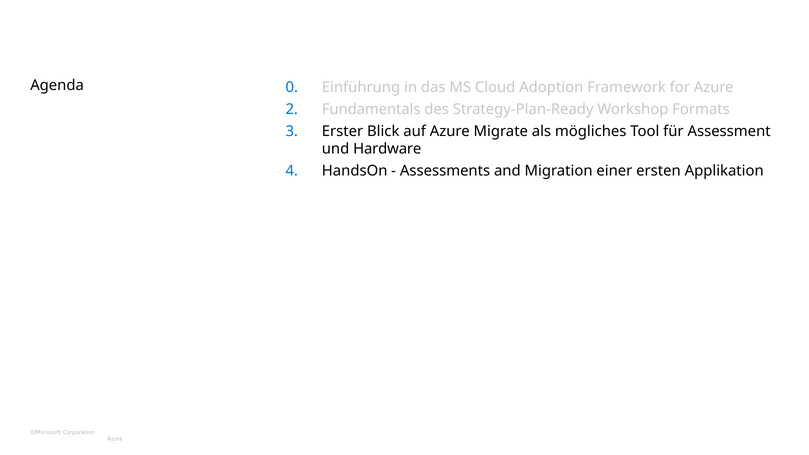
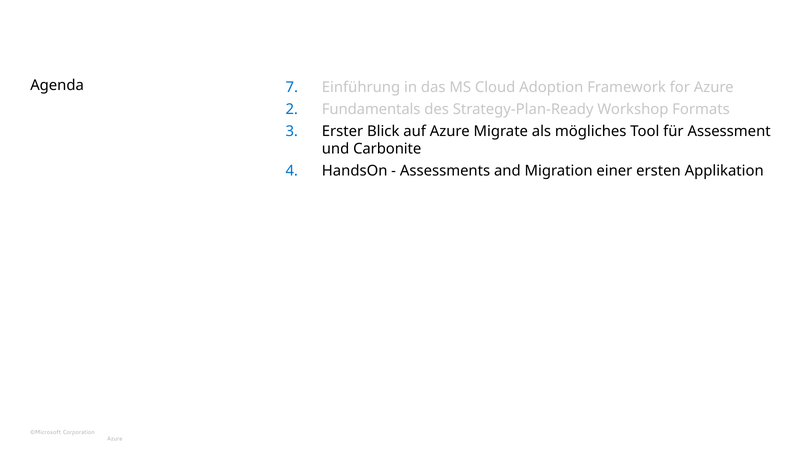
0: 0 -> 7
Hardware: Hardware -> Carbonite
